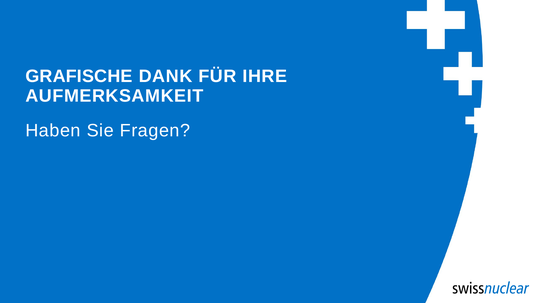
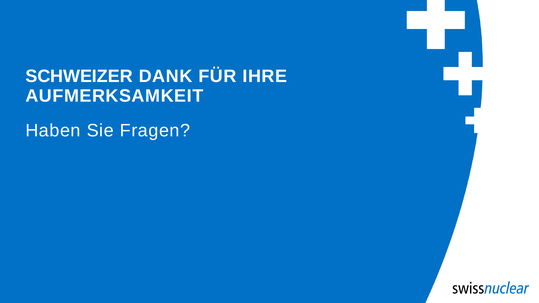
GRAFISCHE: GRAFISCHE -> SCHWEIZER
